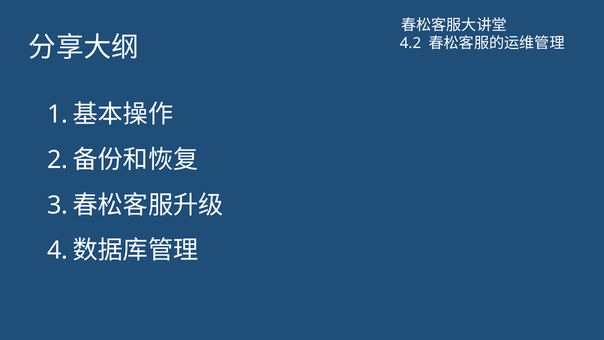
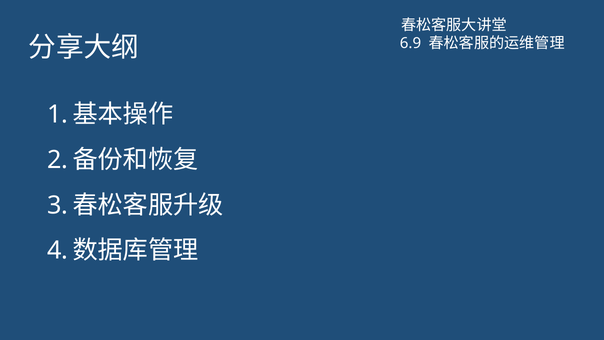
4.2: 4.2 -> 6.9
